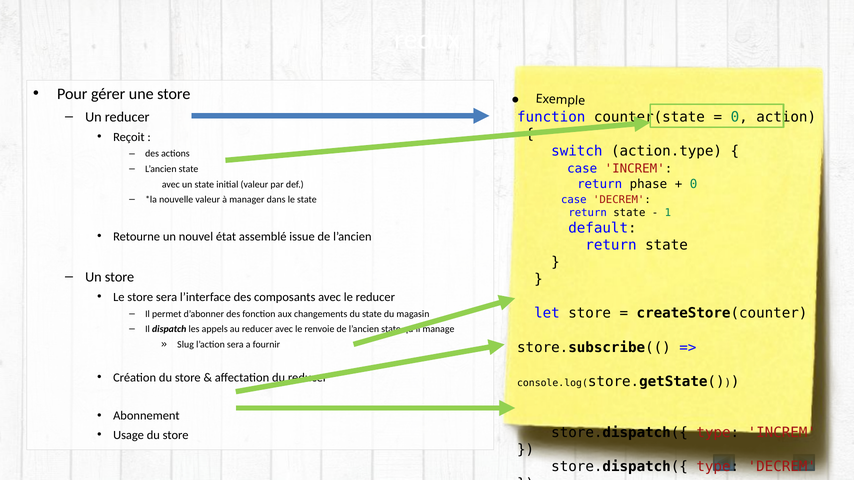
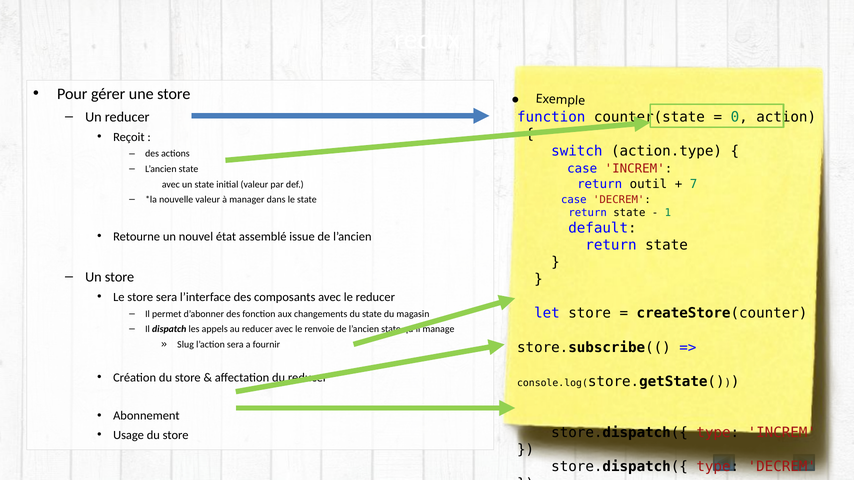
phase: phase -> outil
0 at (694, 184): 0 -> 7
